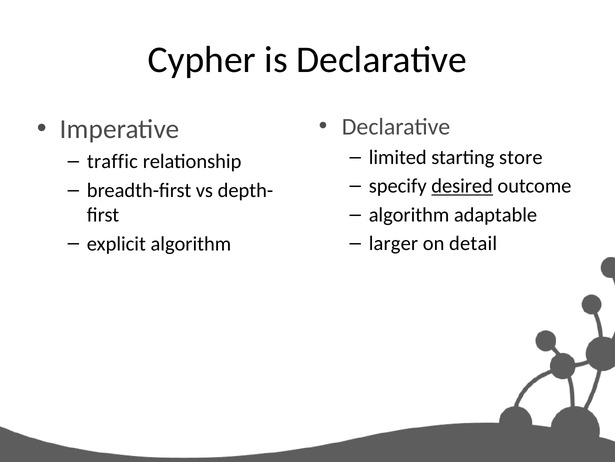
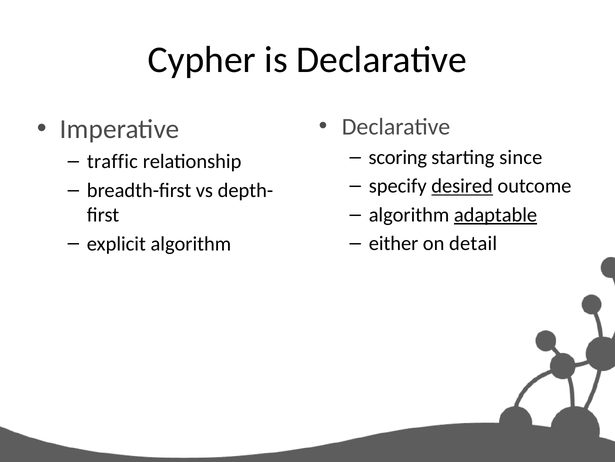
limited: limited -> scoring
store: store -> since
adaptable underline: none -> present
larger: larger -> either
